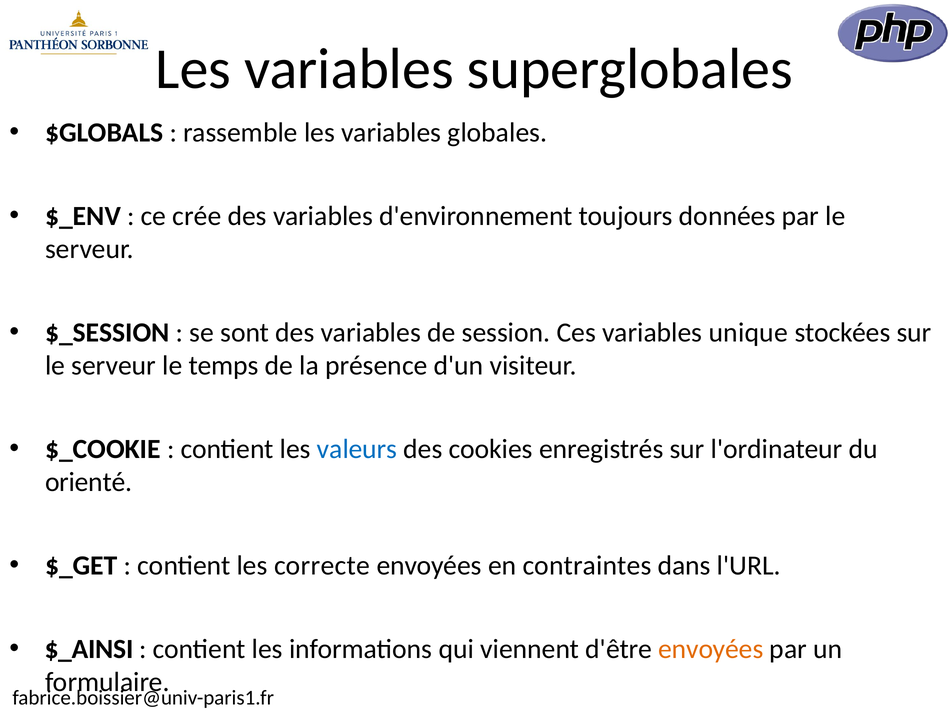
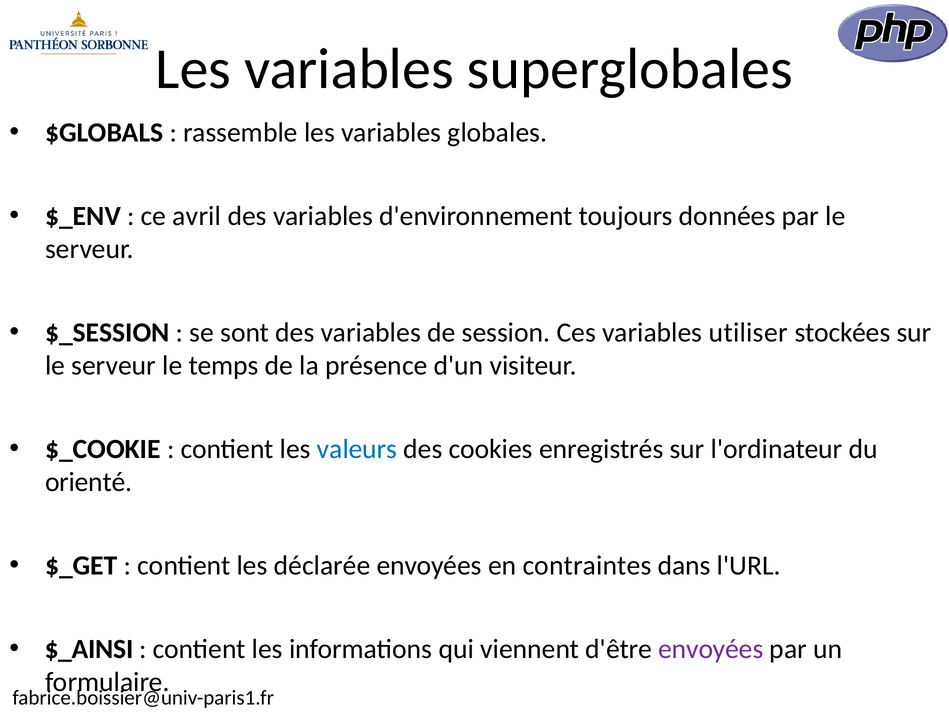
crée: crée -> avril
unique: unique -> utiliser
correcte: correcte -> déclarée
envoyées at (711, 649) colour: orange -> purple
